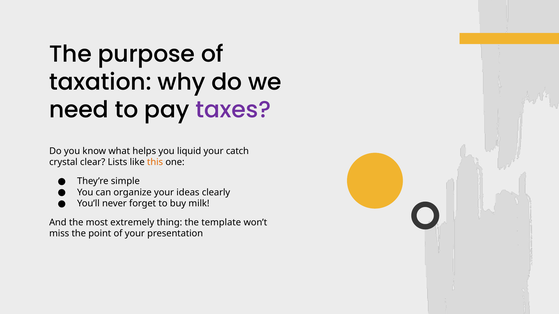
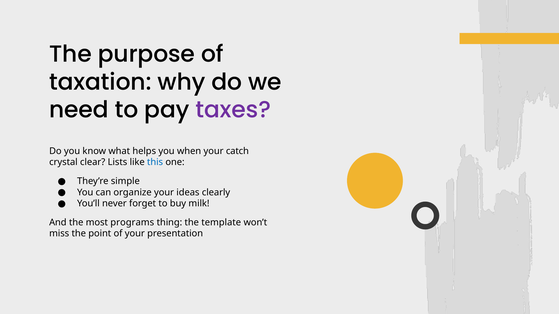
liquid: liquid -> when
this colour: orange -> blue
extremely: extremely -> programs
